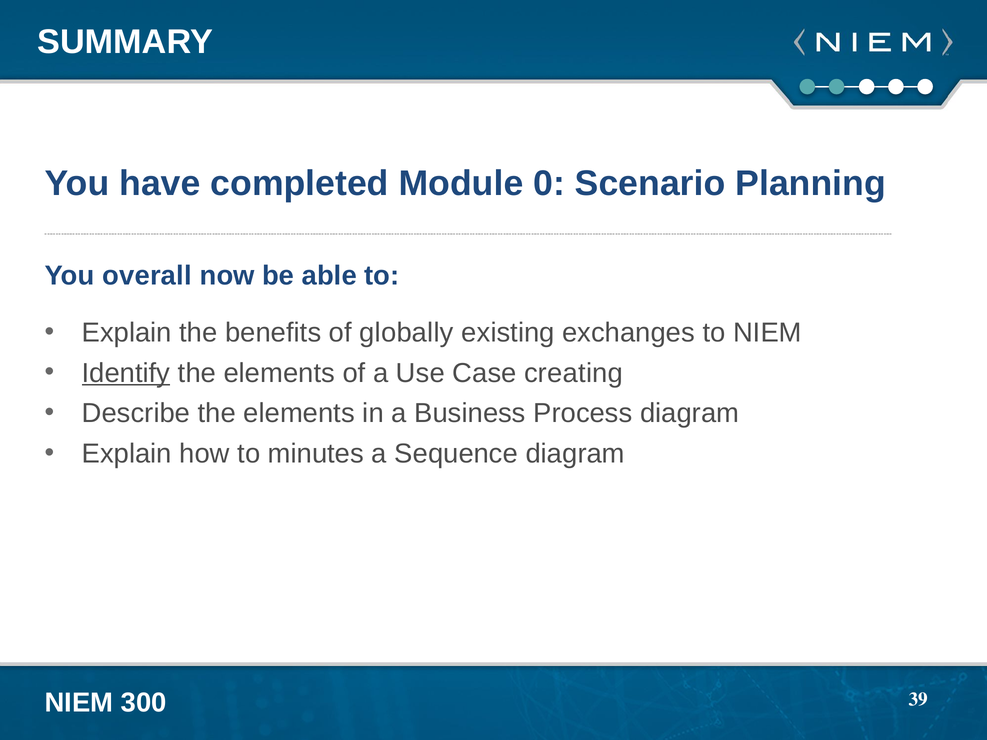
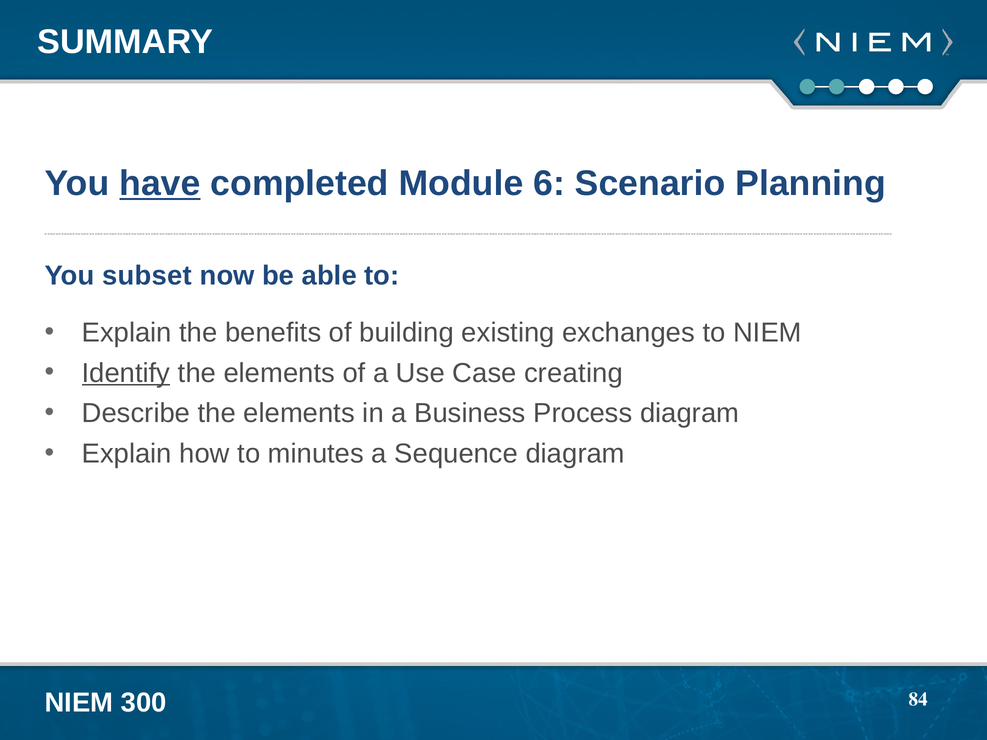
have underline: none -> present
0: 0 -> 6
overall: overall -> subset
globally: globally -> building
39: 39 -> 84
